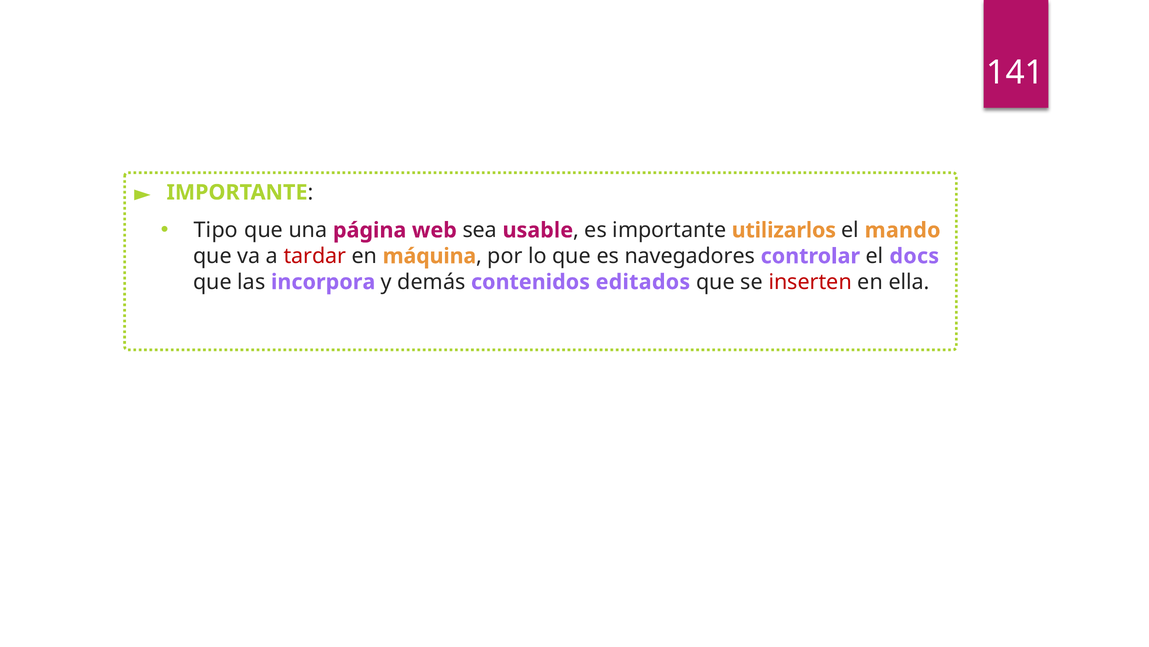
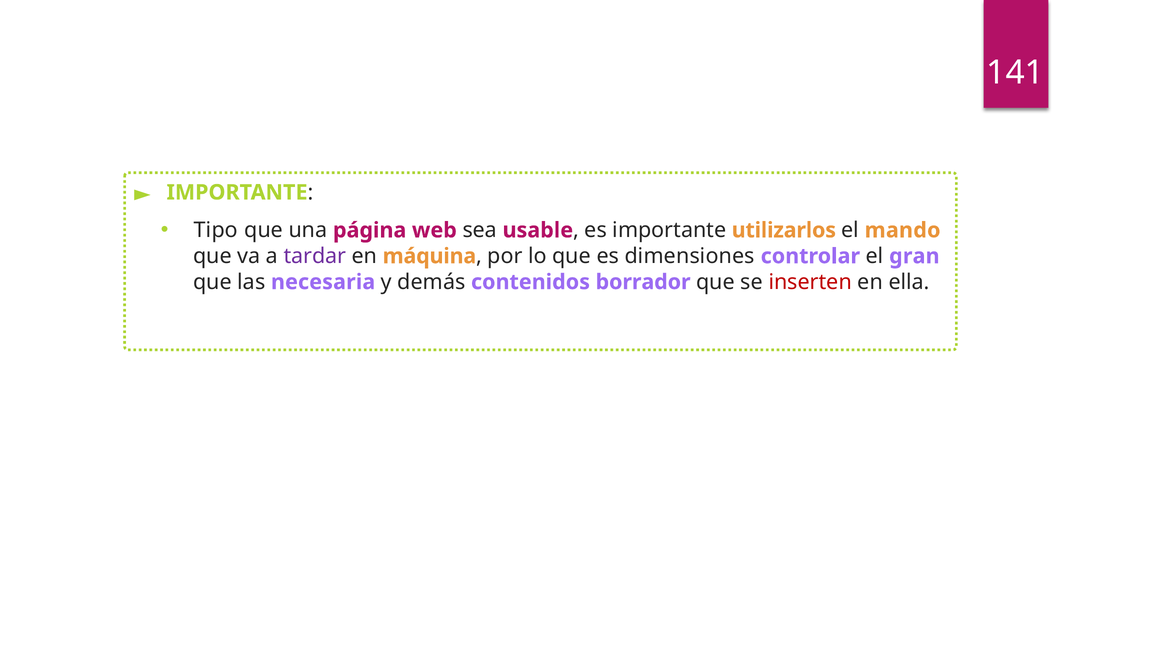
tardar colour: red -> purple
navegadores: navegadores -> dimensiones
docs: docs -> gran
incorpora: incorpora -> necesaria
editados: editados -> borrador
